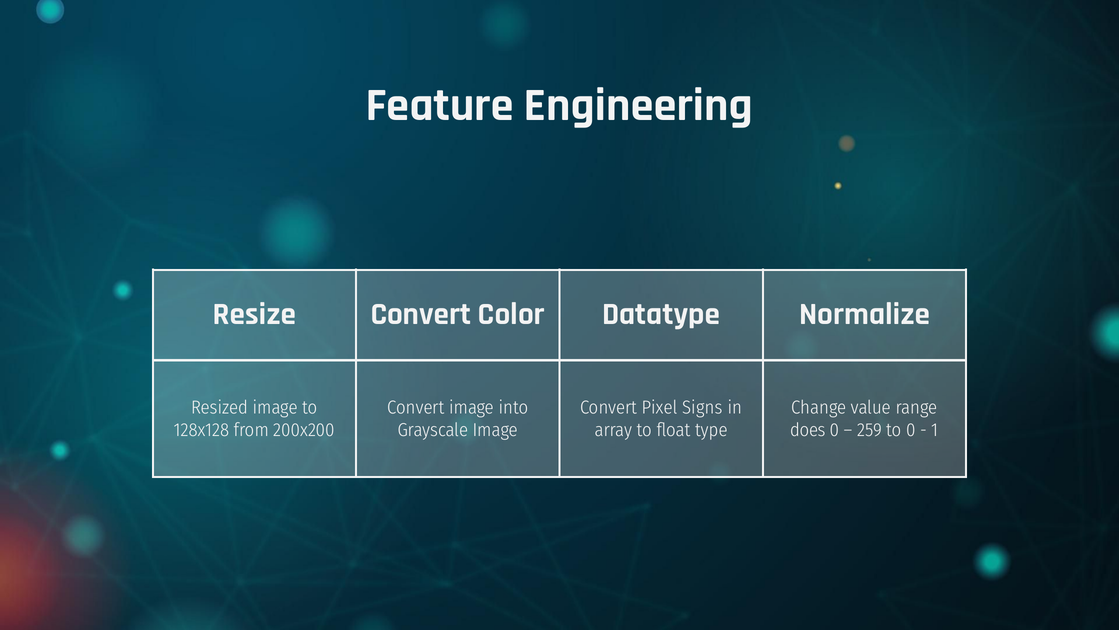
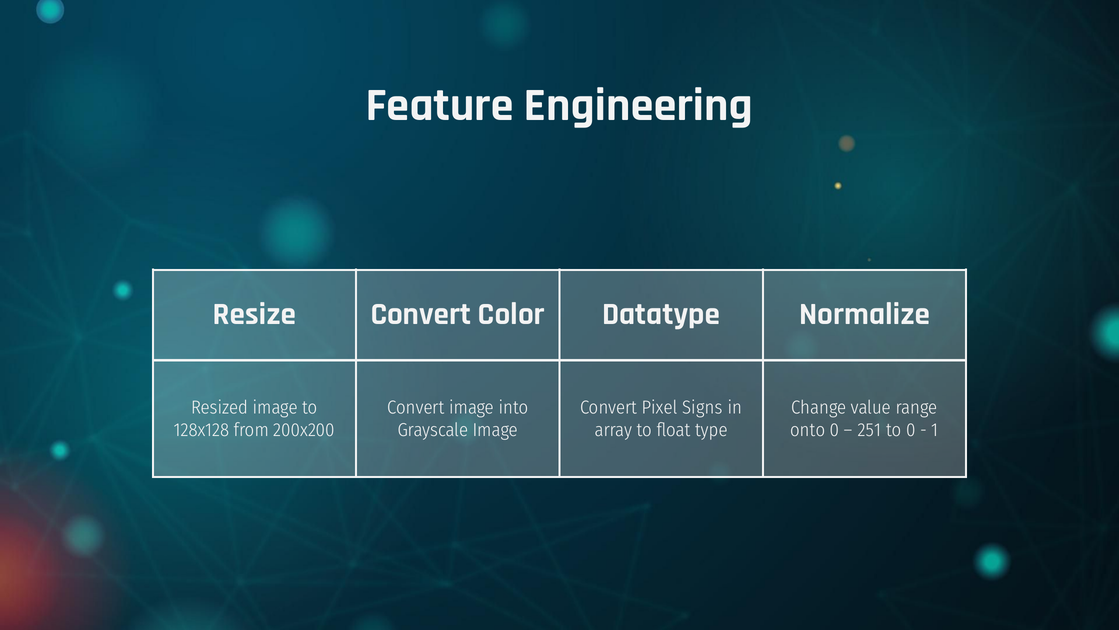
does: does -> onto
259: 259 -> 251
